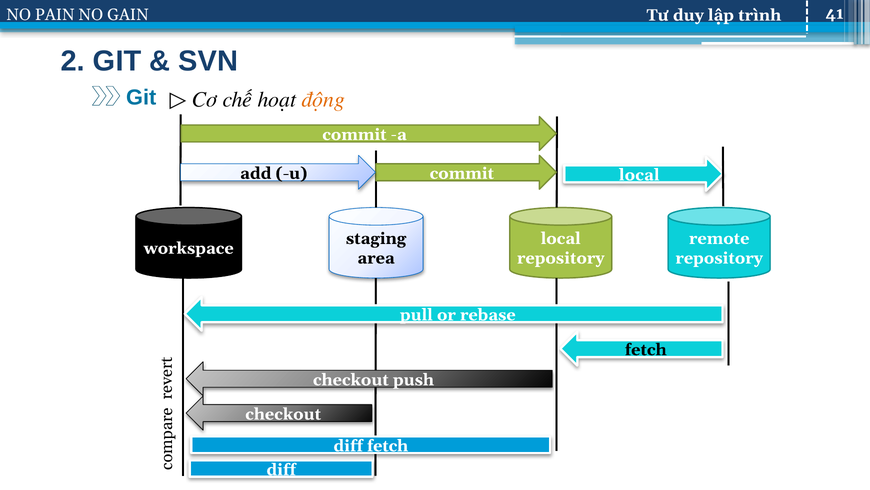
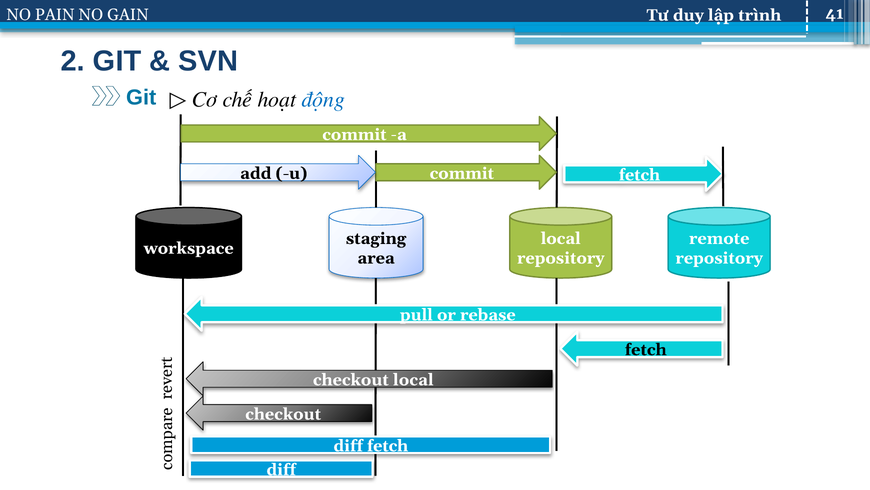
động colour: orange -> blue
local at (639, 175): local -> fetch
push at (413, 379): push -> local
